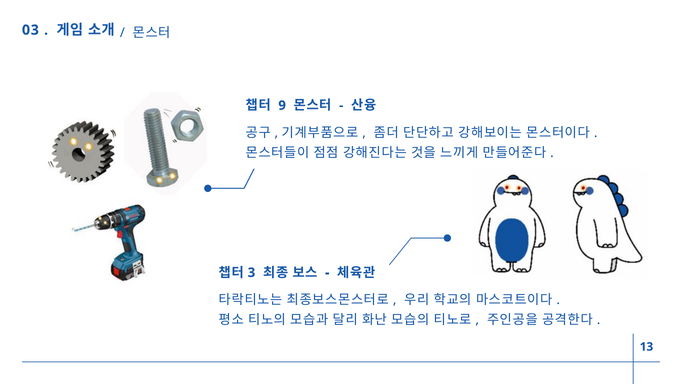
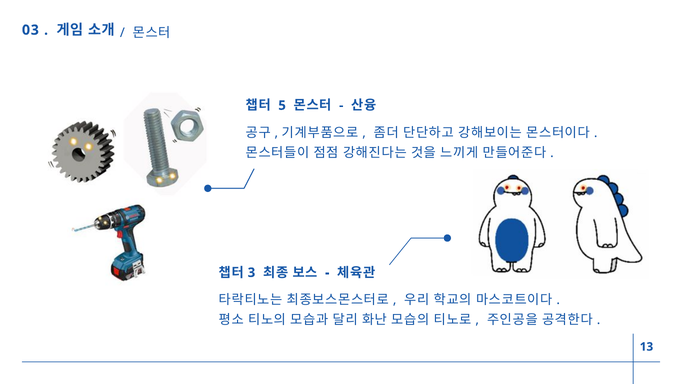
9: 9 -> 5
